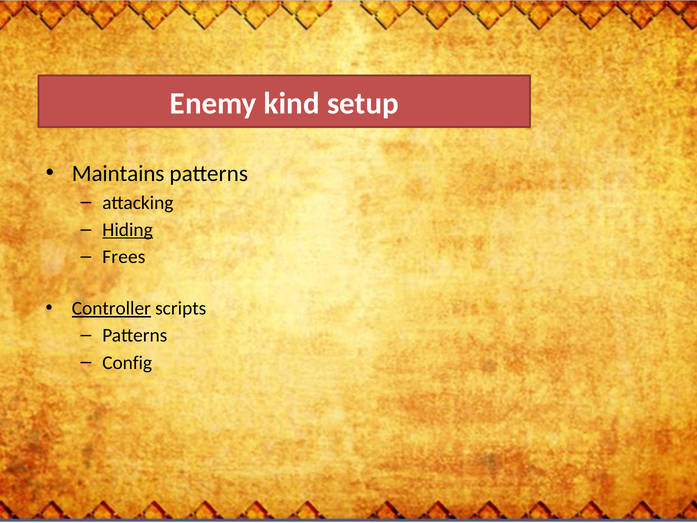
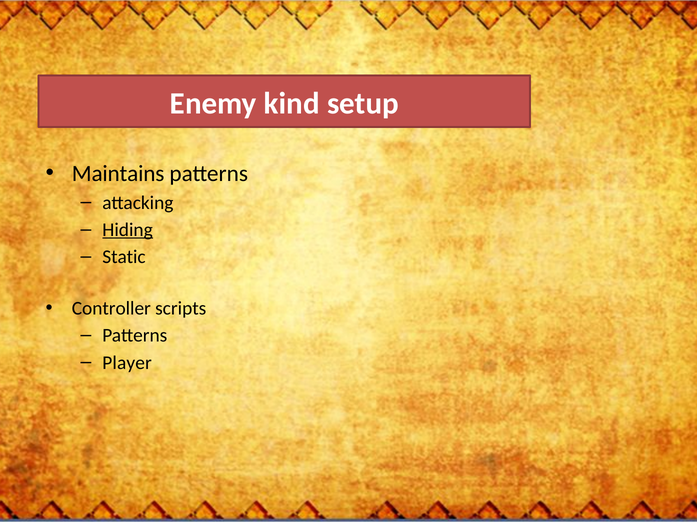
Frees: Frees -> Static
Controller underline: present -> none
Config: Config -> Player
